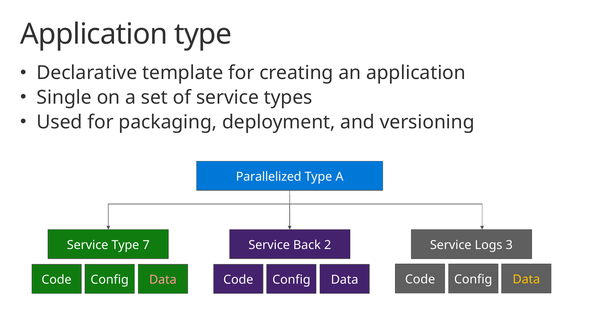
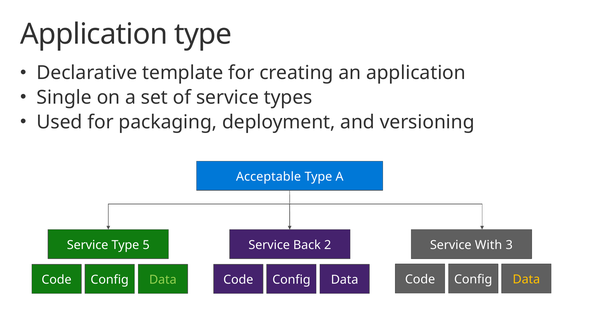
Parallelized: Parallelized -> Acceptable
7: 7 -> 5
Logs: Logs -> With
Data at (163, 280) colour: pink -> light green
